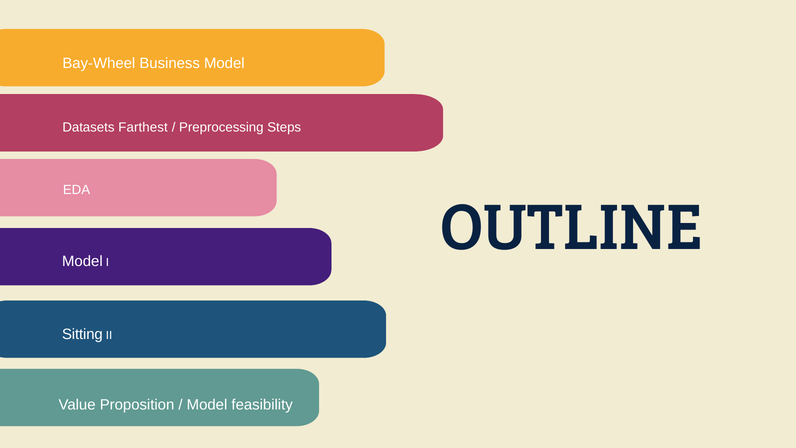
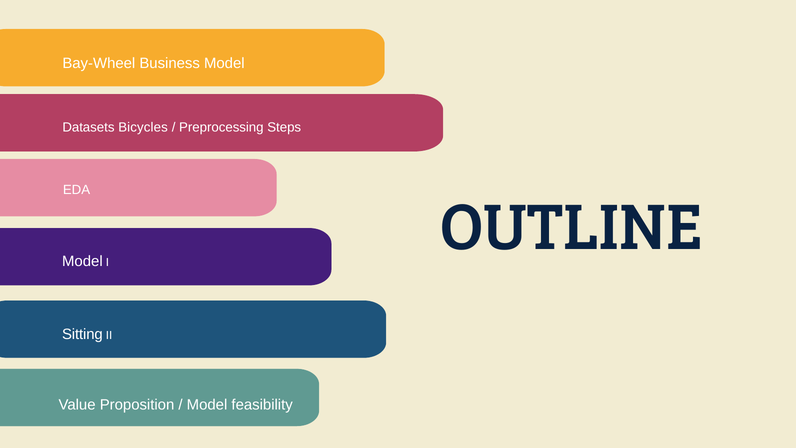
Farthest: Farthest -> Bicycles
